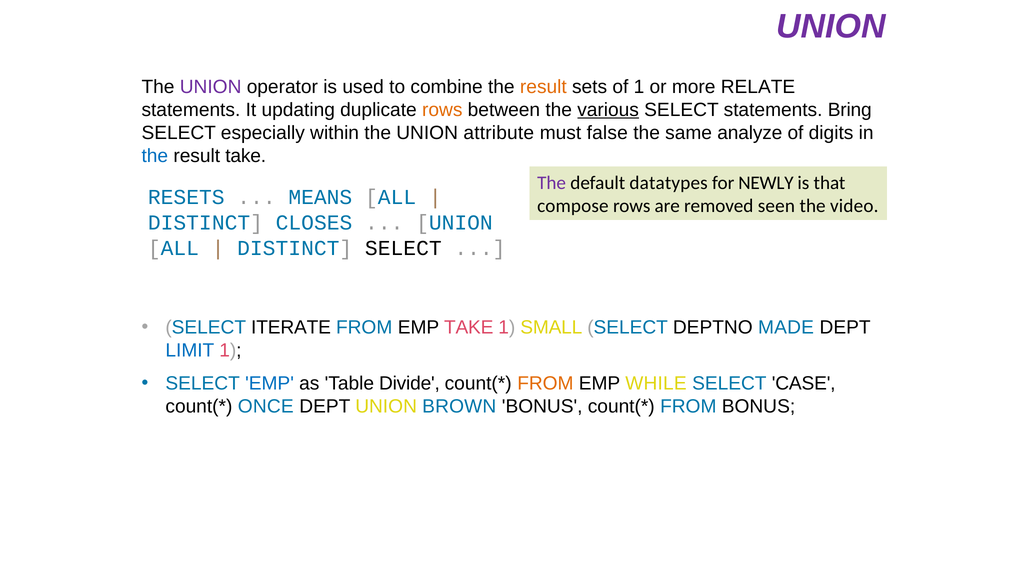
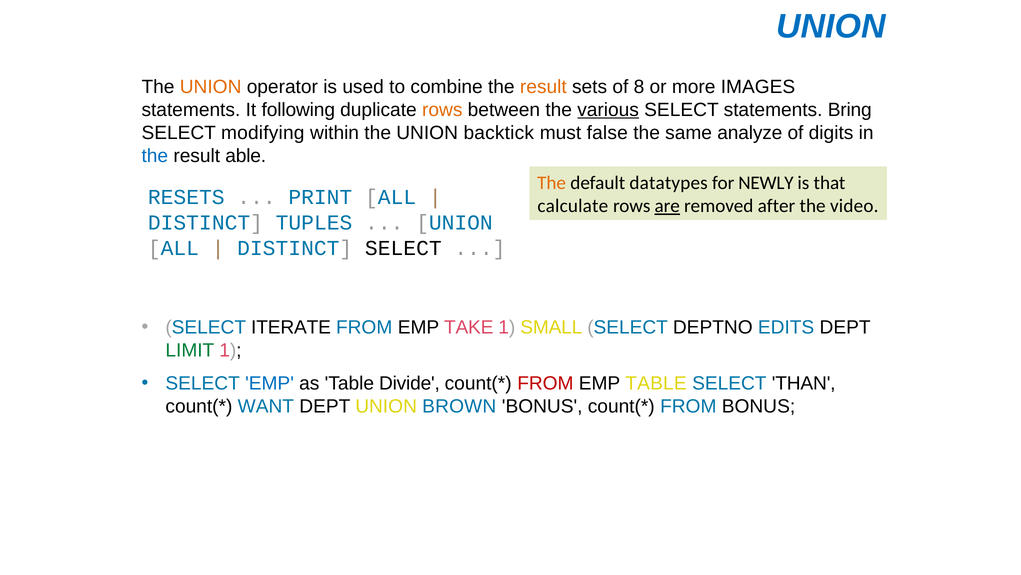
UNION at (831, 27) colour: purple -> blue
UNION at (211, 87) colour: purple -> orange
of 1: 1 -> 8
RELATE: RELATE -> IMAGES
updating: updating -> following
especially: especially -> modifying
attribute: attribute -> backtick
result take: take -> able
The at (552, 183) colour: purple -> orange
MEANS: MEANS -> PRINT
compose: compose -> calculate
are underline: none -> present
seen: seen -> after
CLOSES: CLOSES -> TUPLES
MADE: MADE -> EDITS
LIMIT colour: blue -> green
FROM at (545, 383) colour: orange -> red
EMP WHILE: WHILE -> TABLE
CASE: CASE -> THAN
ONCE: ONCE -> WANT
